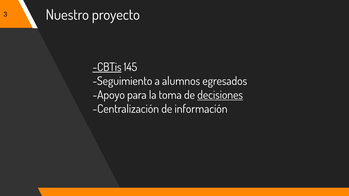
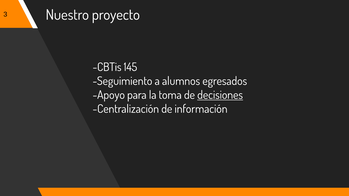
CBTis underline: present -> none
